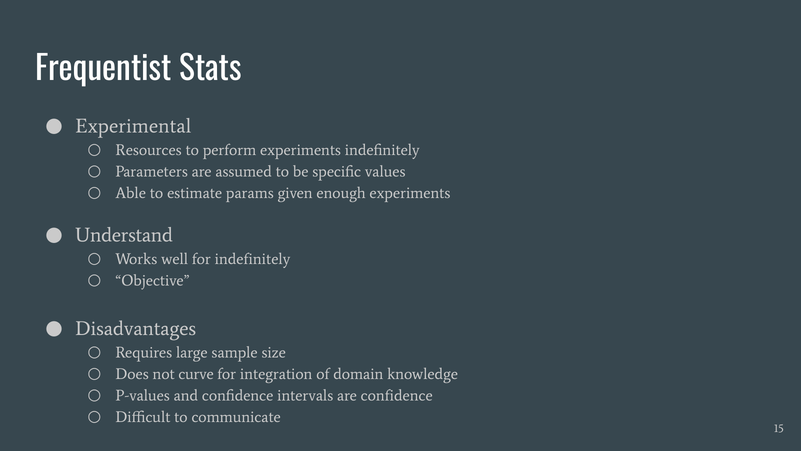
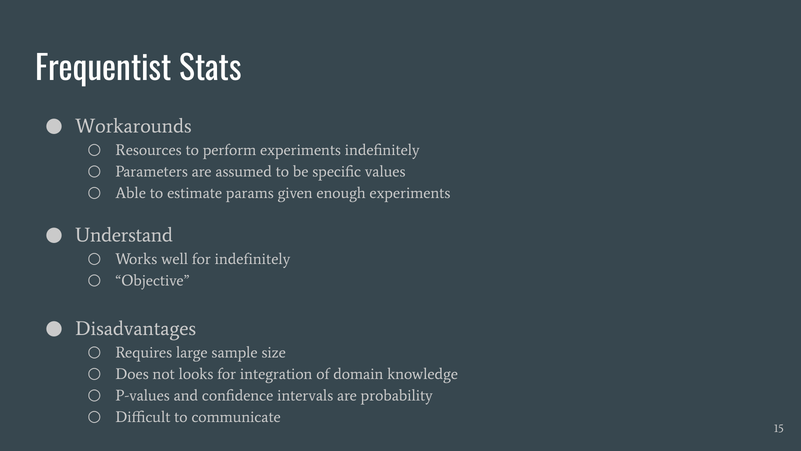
Experimental: Experimental -> Workarounds
curve: curve -> looks
are confidence: confidence -> probability
